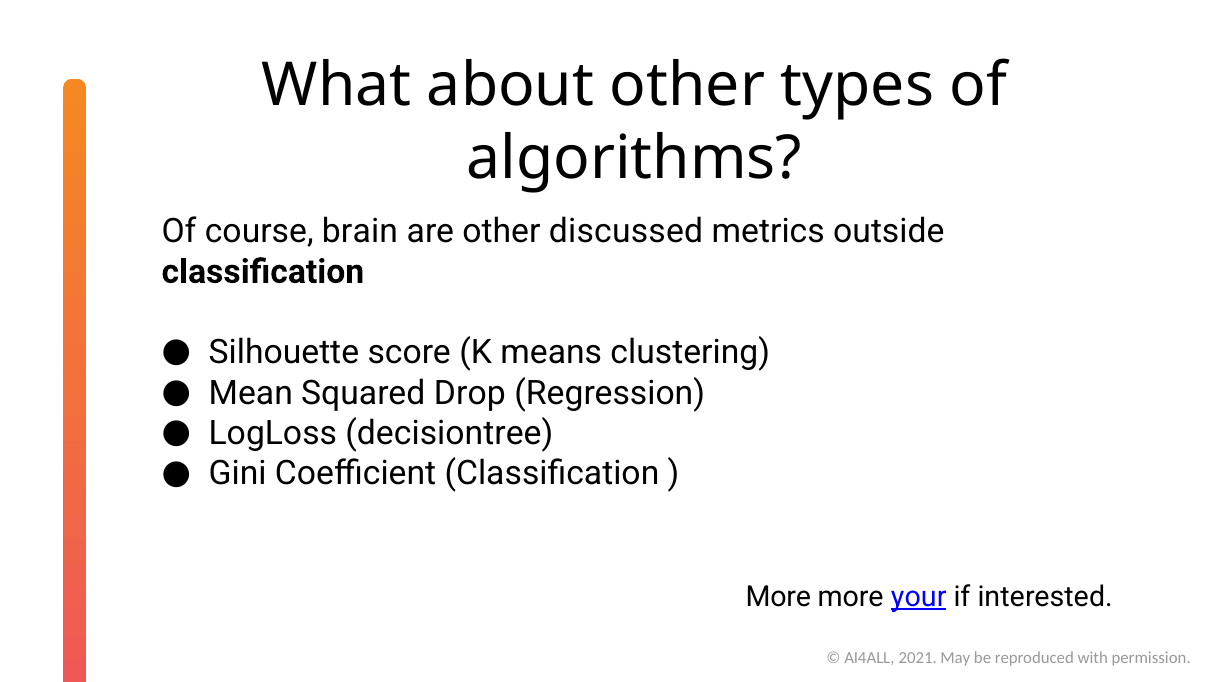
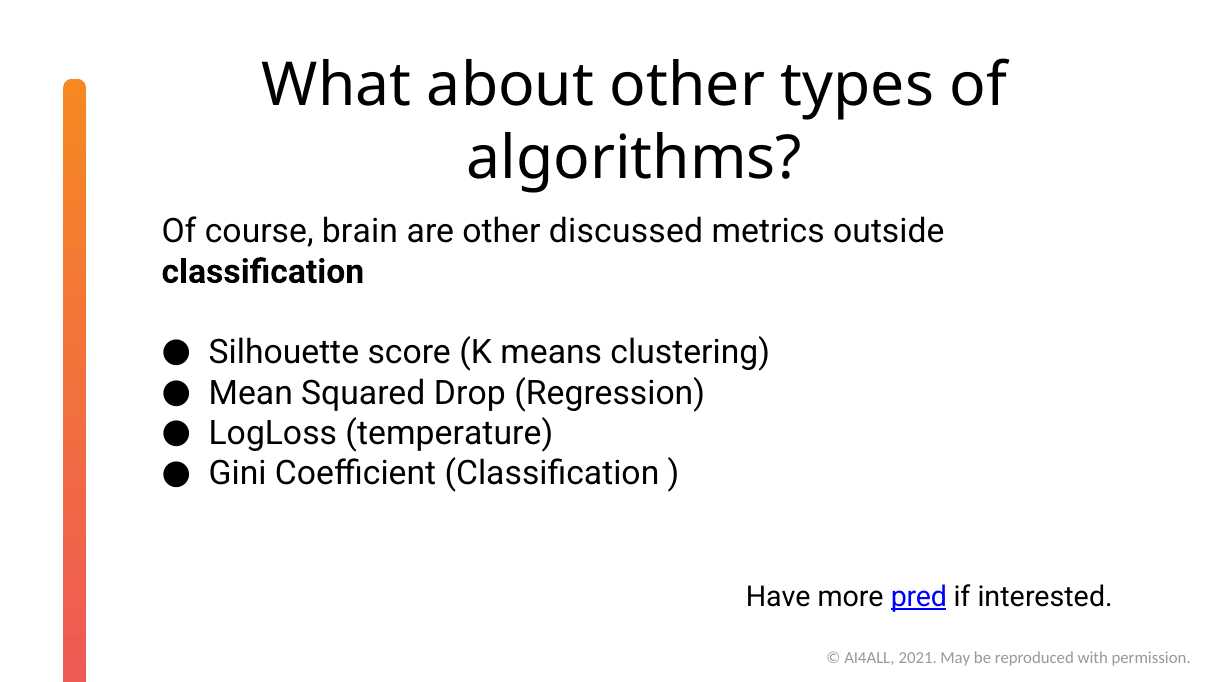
decisiontree: decisiontree -> temperature
More at (778, 597): More -> Have
your: your -> pred
